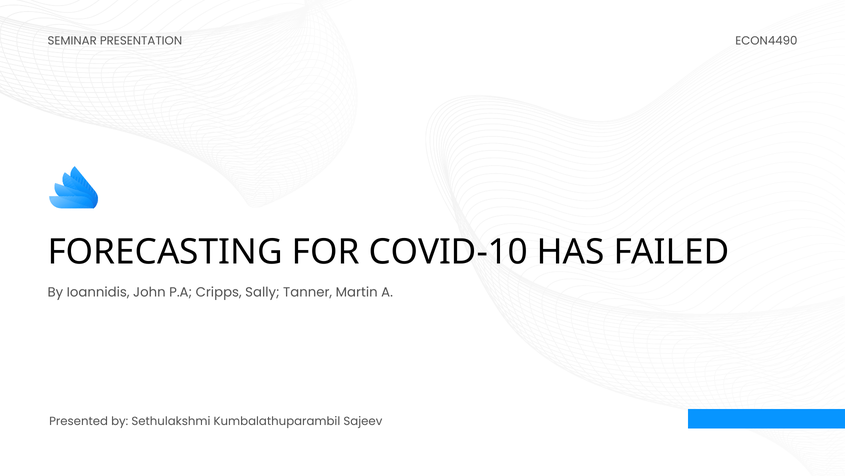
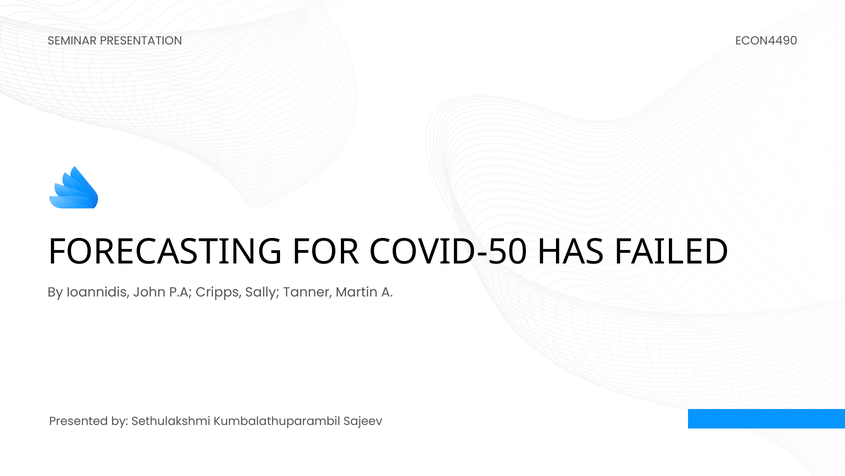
COVID-10: COVID-10 -> COVID-50
